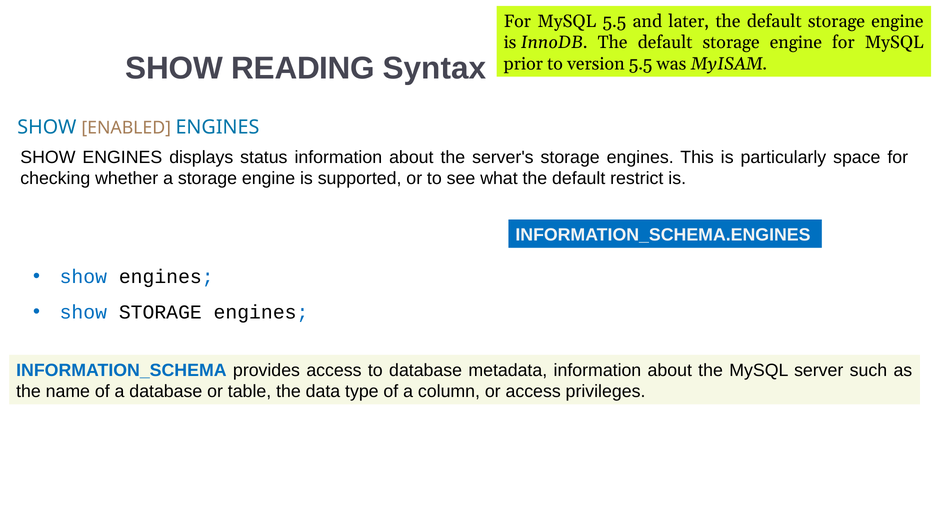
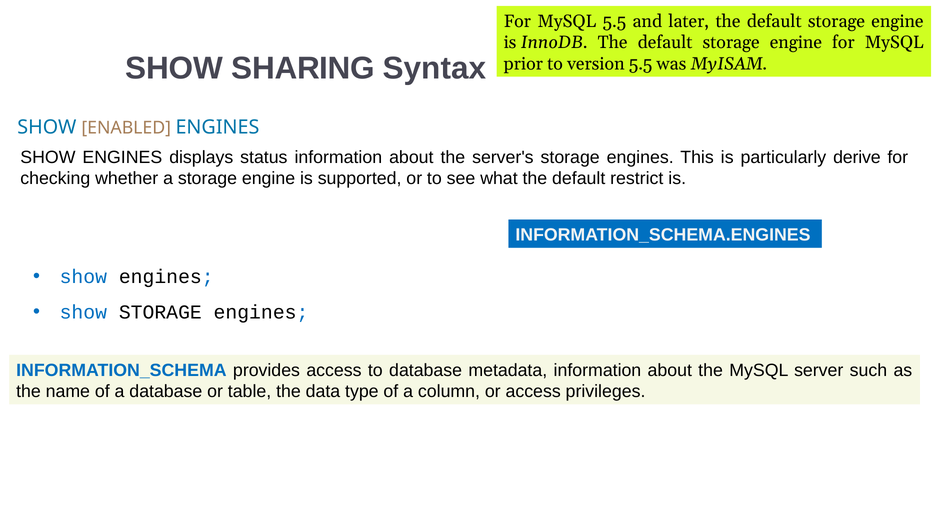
READING: READING -> SHARING
space: space -> derive
